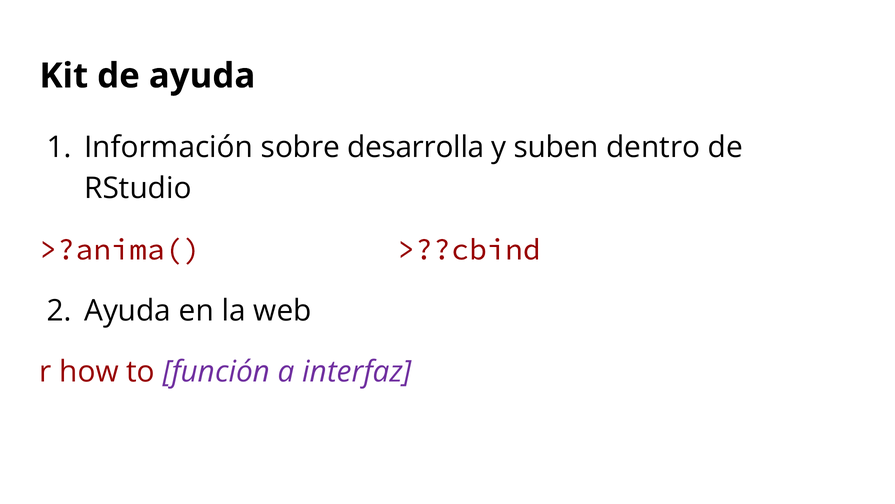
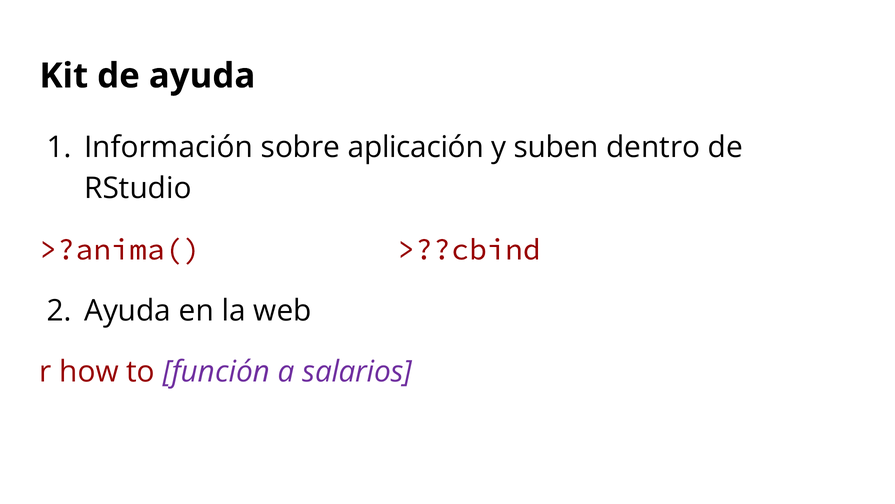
desarrolla: desarrolla -> aplicación
interfaz: interfaz -> salarios
